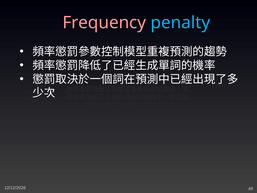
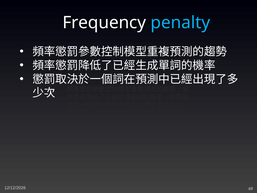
Frequency colour: pink -> white
